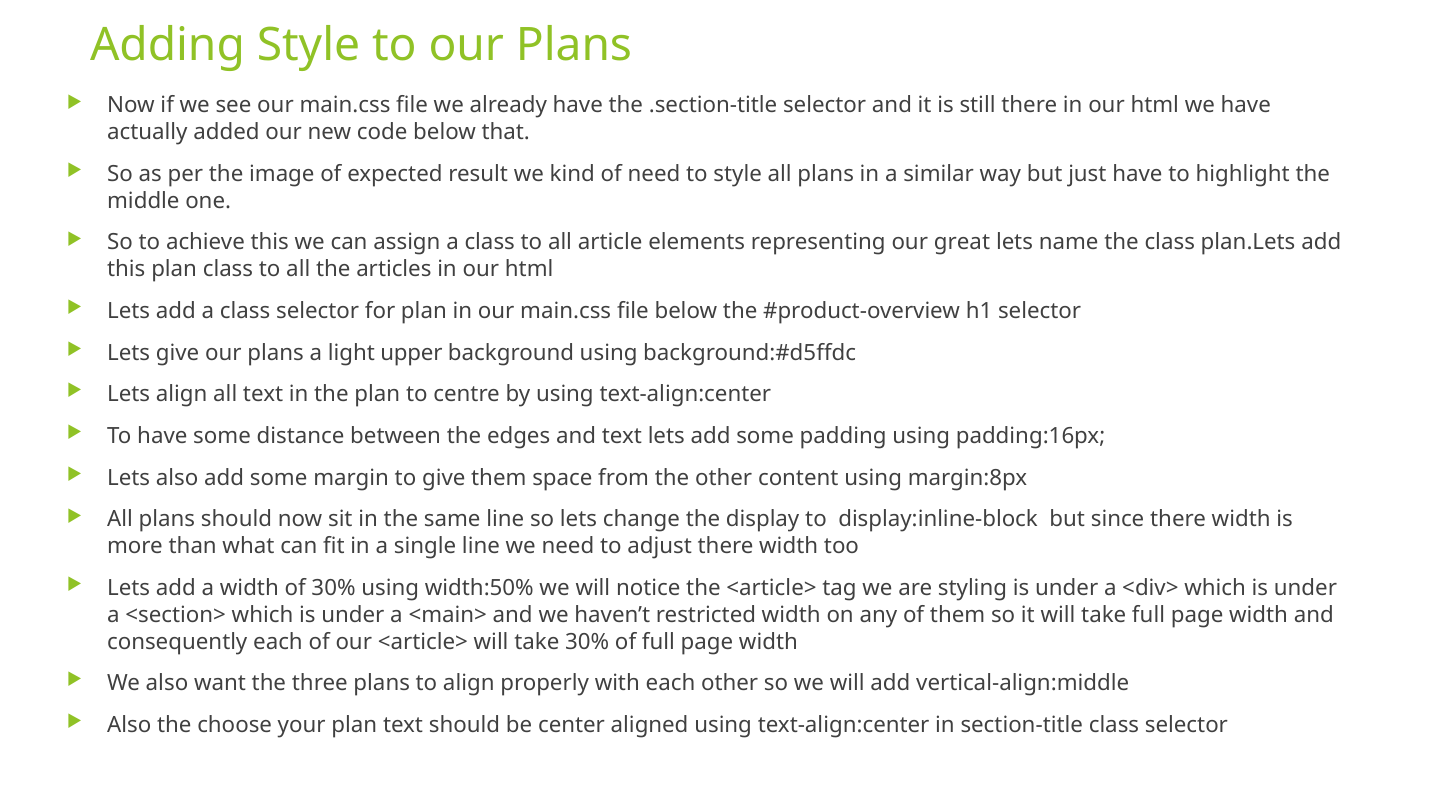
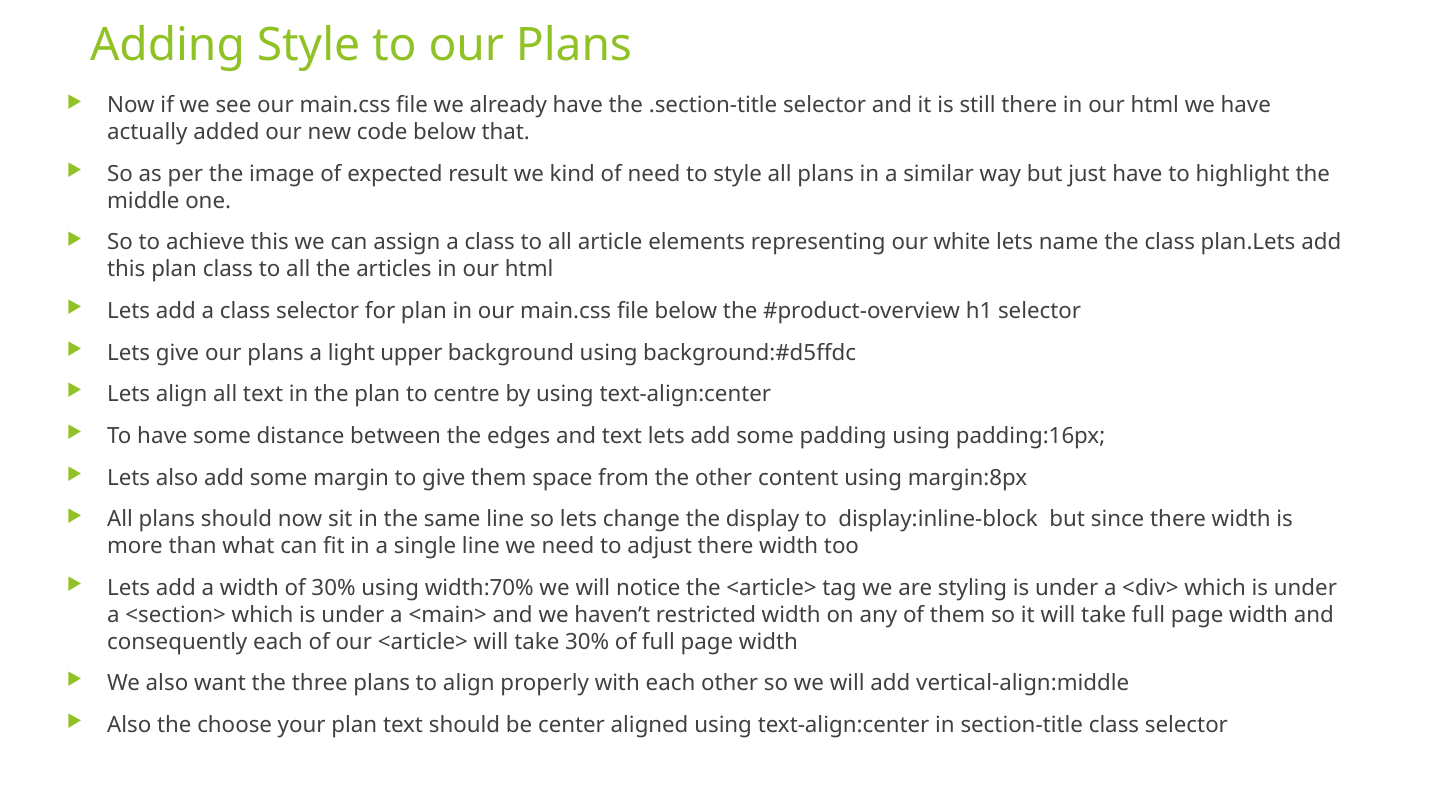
great: great -> white
width:50%: width:50% -> width:70%
